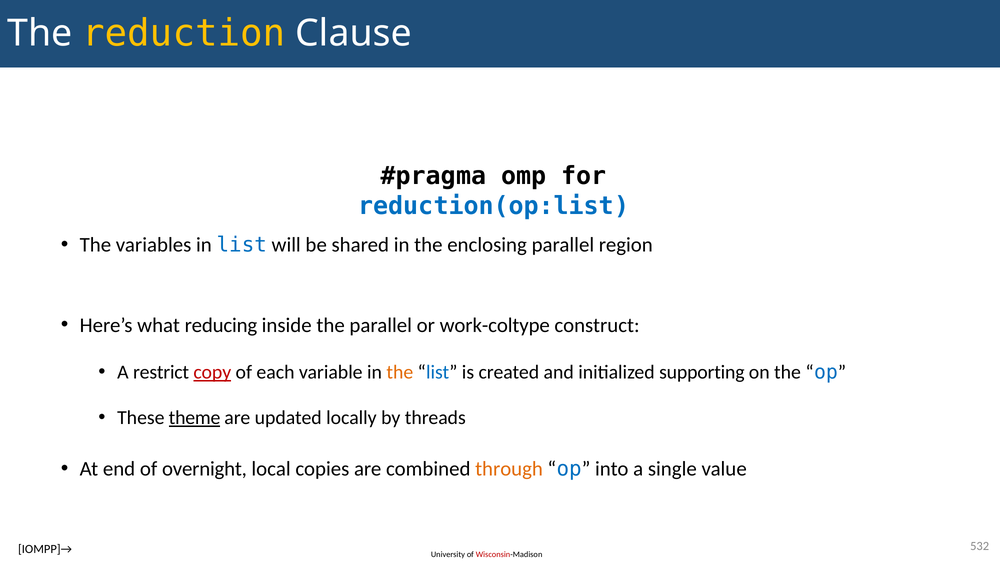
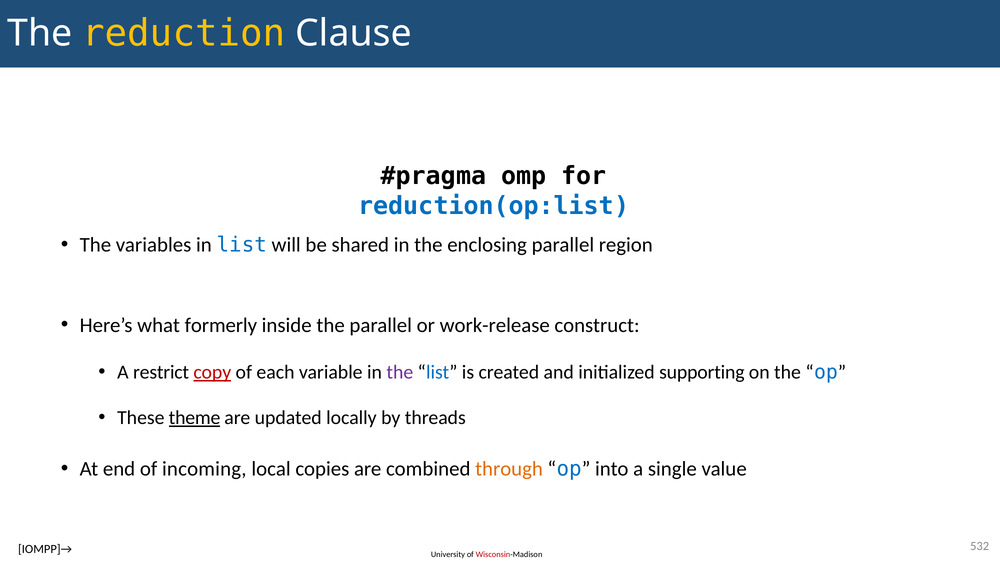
reducing: reducing -> formerly
work-coltype: work-coltype -> work-release
the at (400, 373) colour: orange -> purple
overnight: overnight -> incoming
